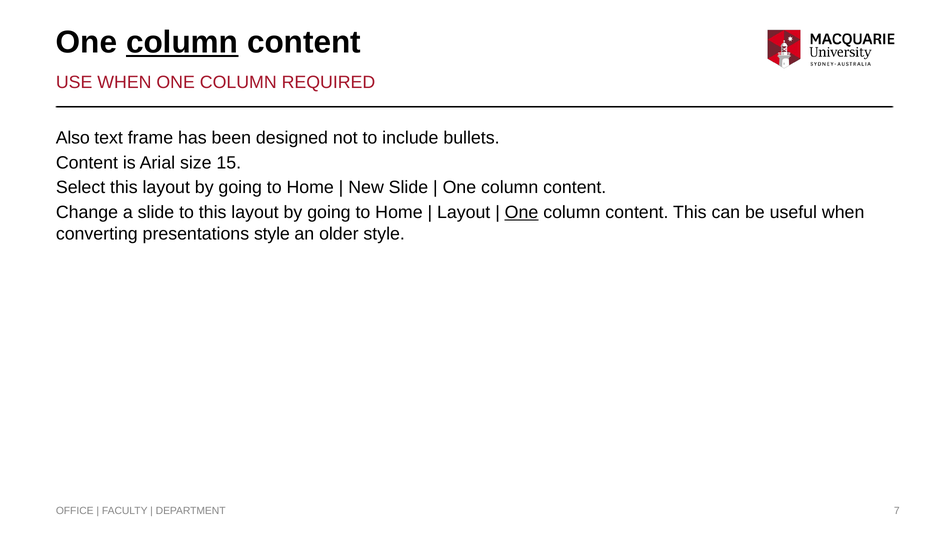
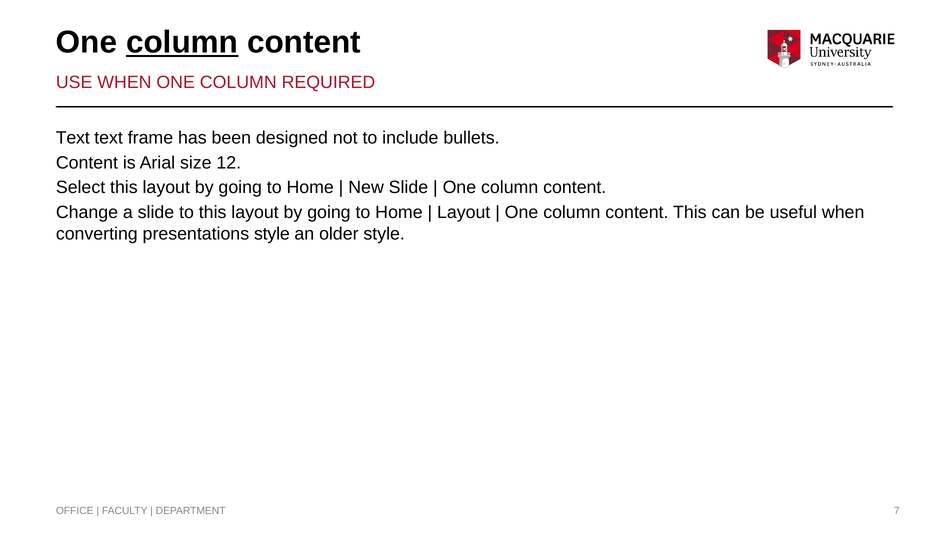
Also at (73, 138): Also -> Text
15: 15 -> 12
One at (521, 212) underline: present -> none
